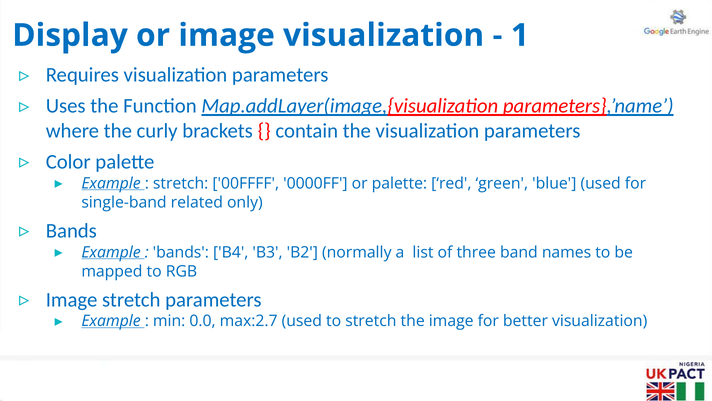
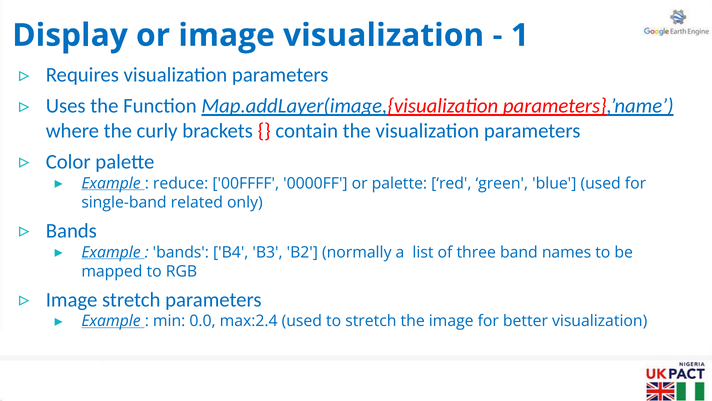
stretch at (181, 183): stretch -> reduce
max:2.7: max:2.7 -> max:2.4
